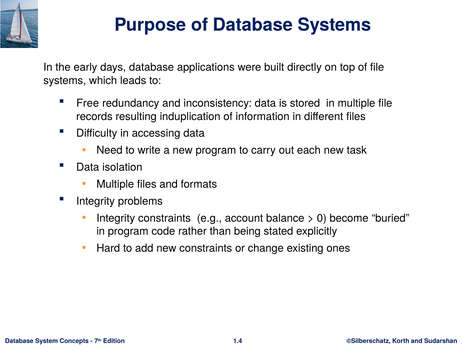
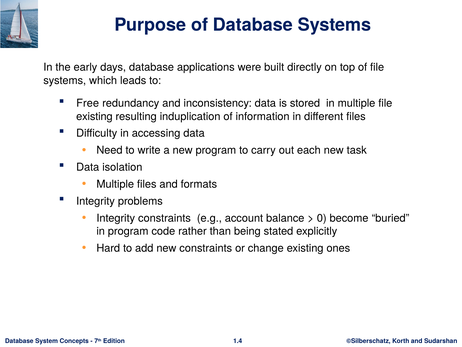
records at (94, 116): records -> existing
